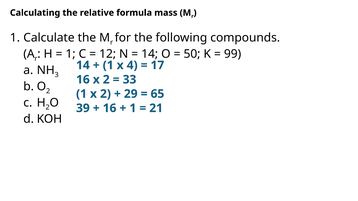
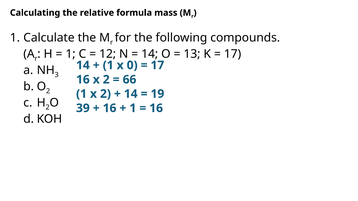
50: 50 -> 13
99 at (233, 54): 99 -> 17
4: 4 -> 0
33: 33 -> 66
29 at (131, 94): 29 -> 14
65: 65 -> 19
21 at (156, 108): 21 -> 16
